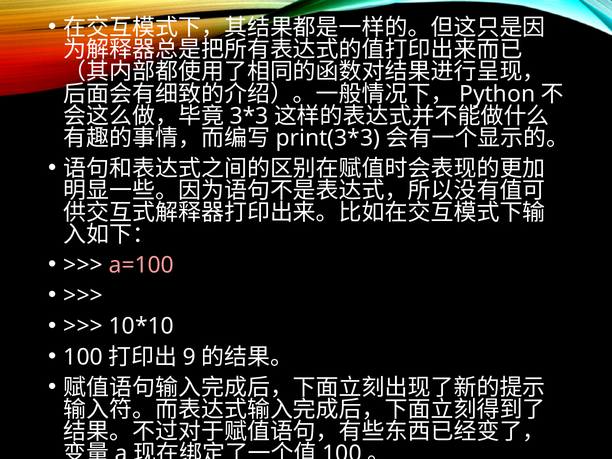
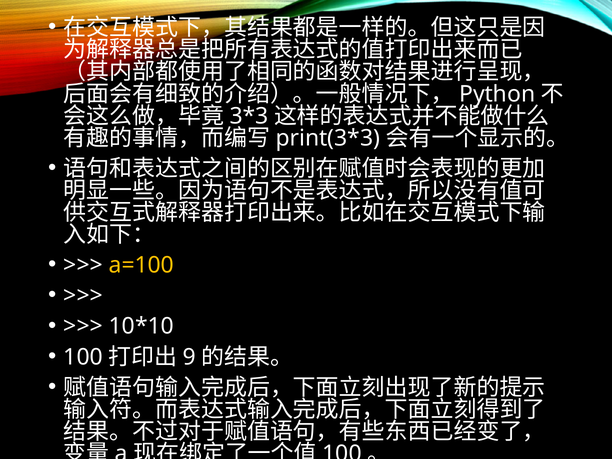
a=100 colour: pink -> yellow
